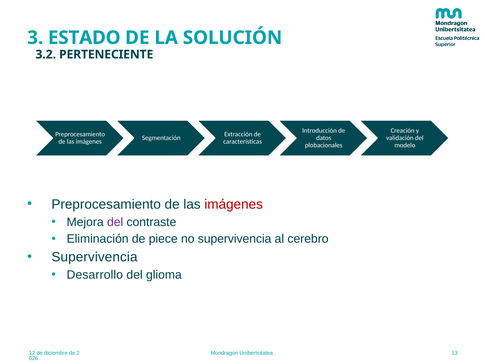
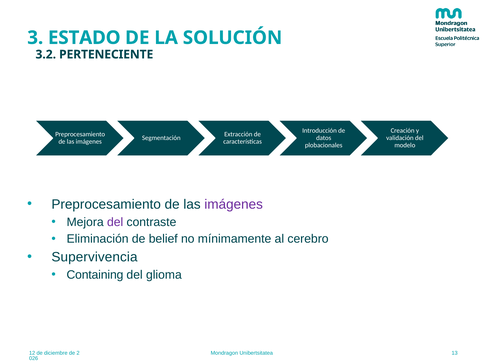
imágenes at (234, 204) colour: red -> purple
piece: piece -> belief
no supervivencia: supervivencia -> mínimamente
Desarrollo: Desarrollo -> Containing
